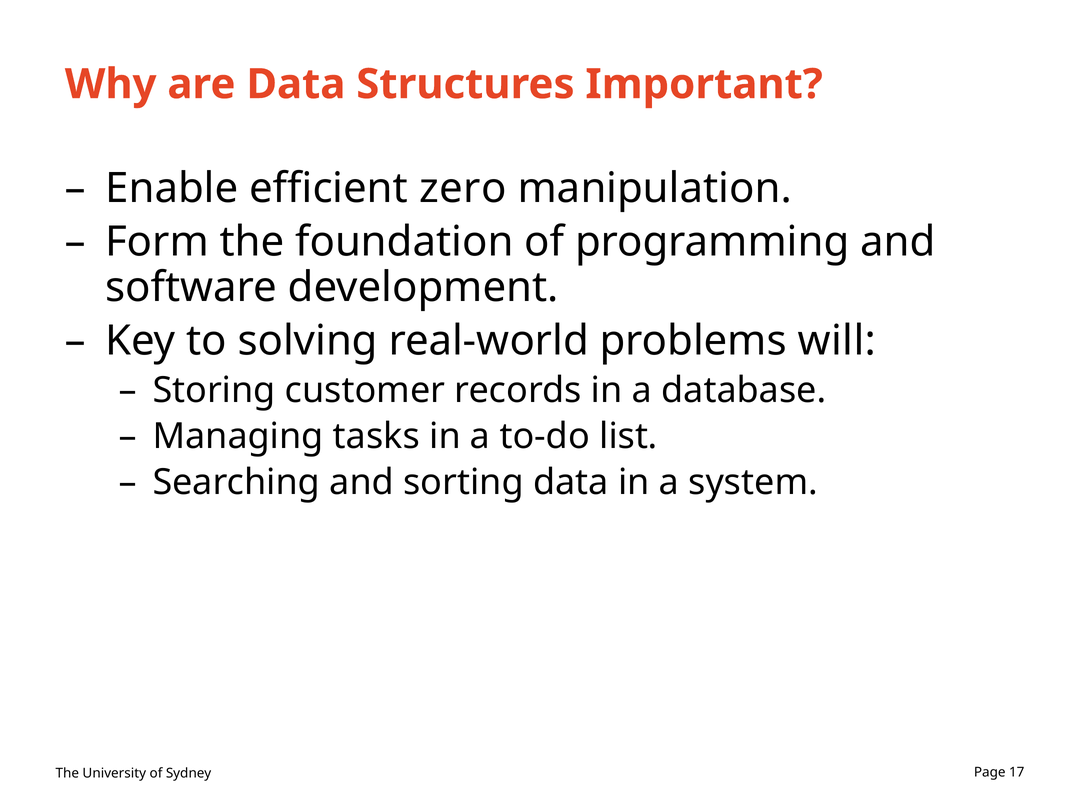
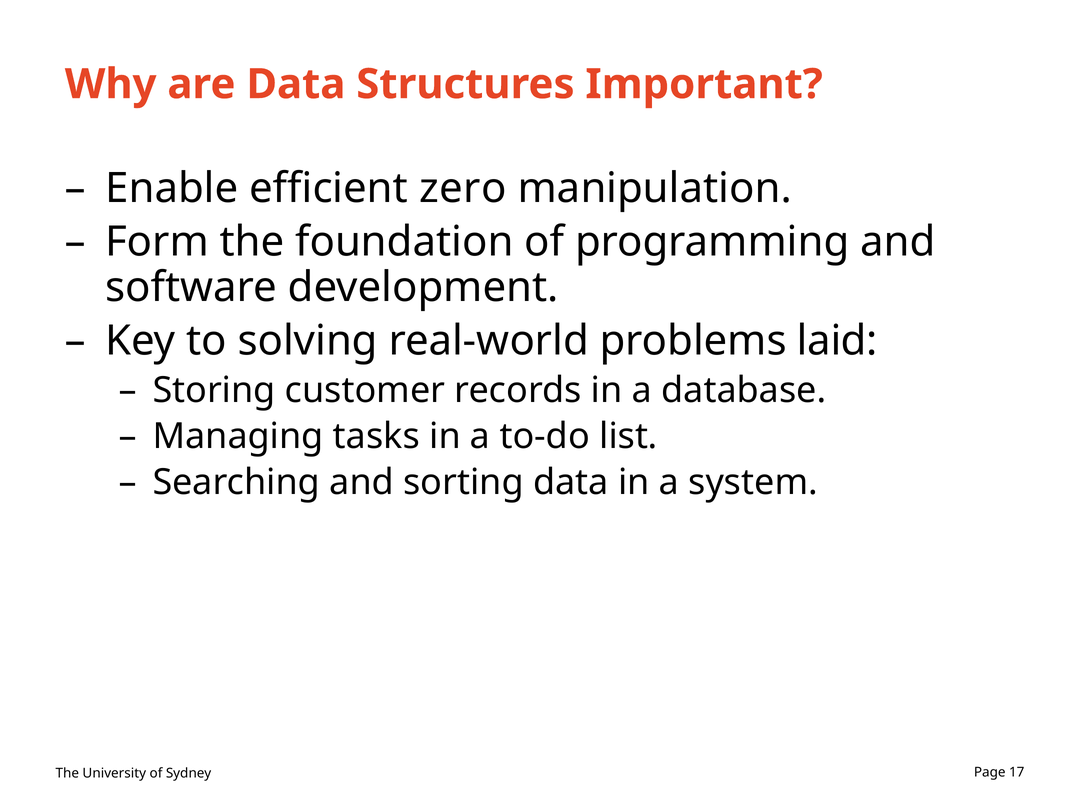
will: will -> laid
